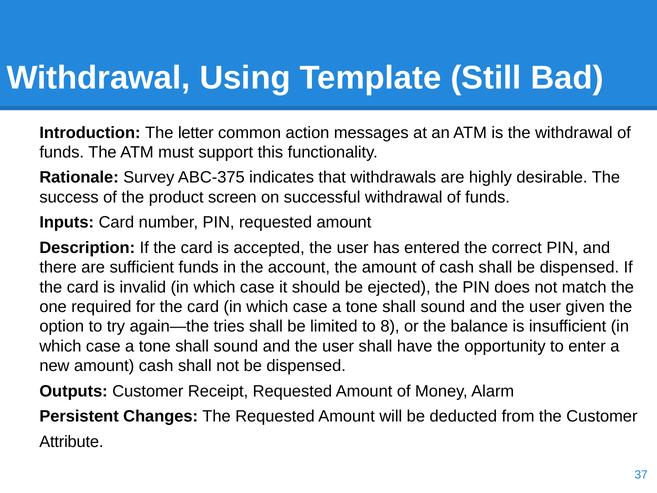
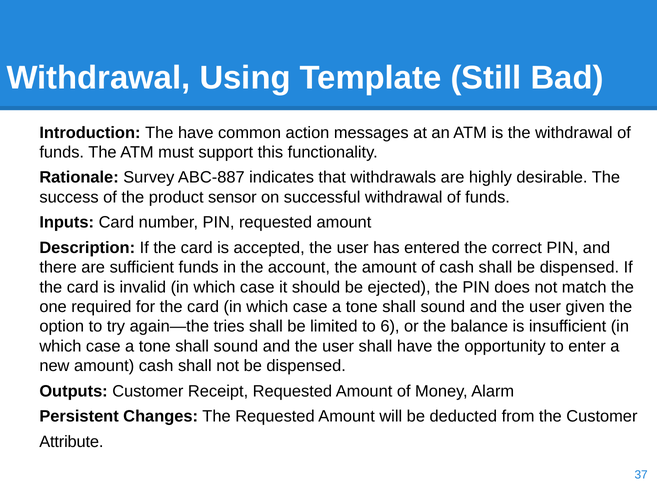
The letter: letter -> have
ABC-375: ABC-375 -> ABC-887
screen: screen -> sensor
8: 8 -> 6
